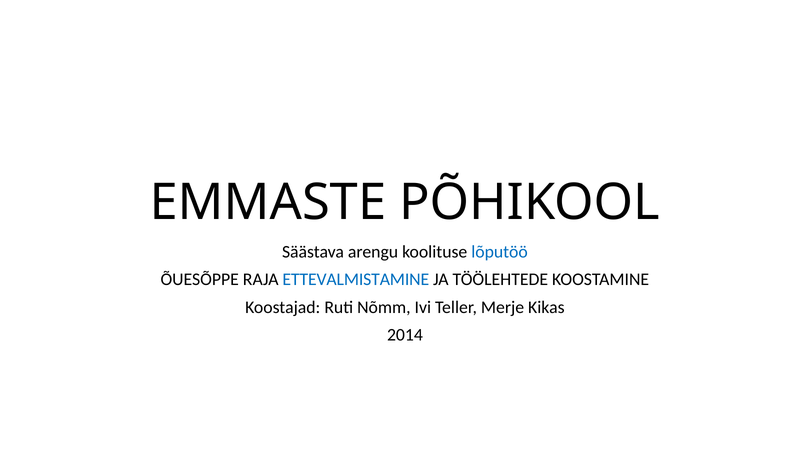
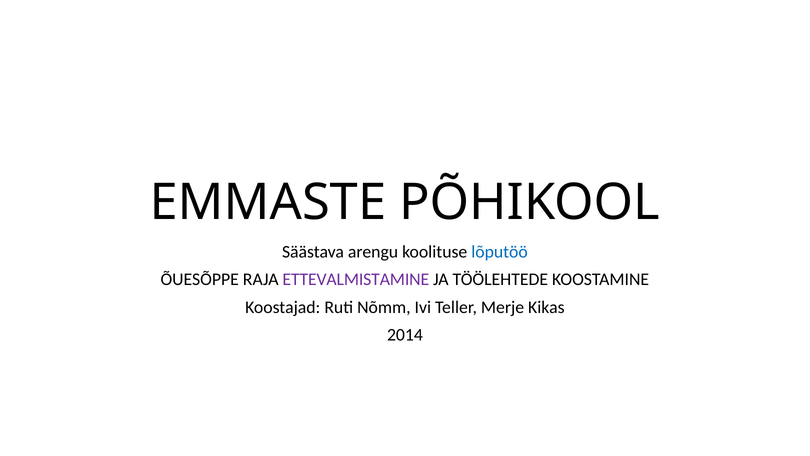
ETTEVALMISTAMINE colour: blue -> purple
